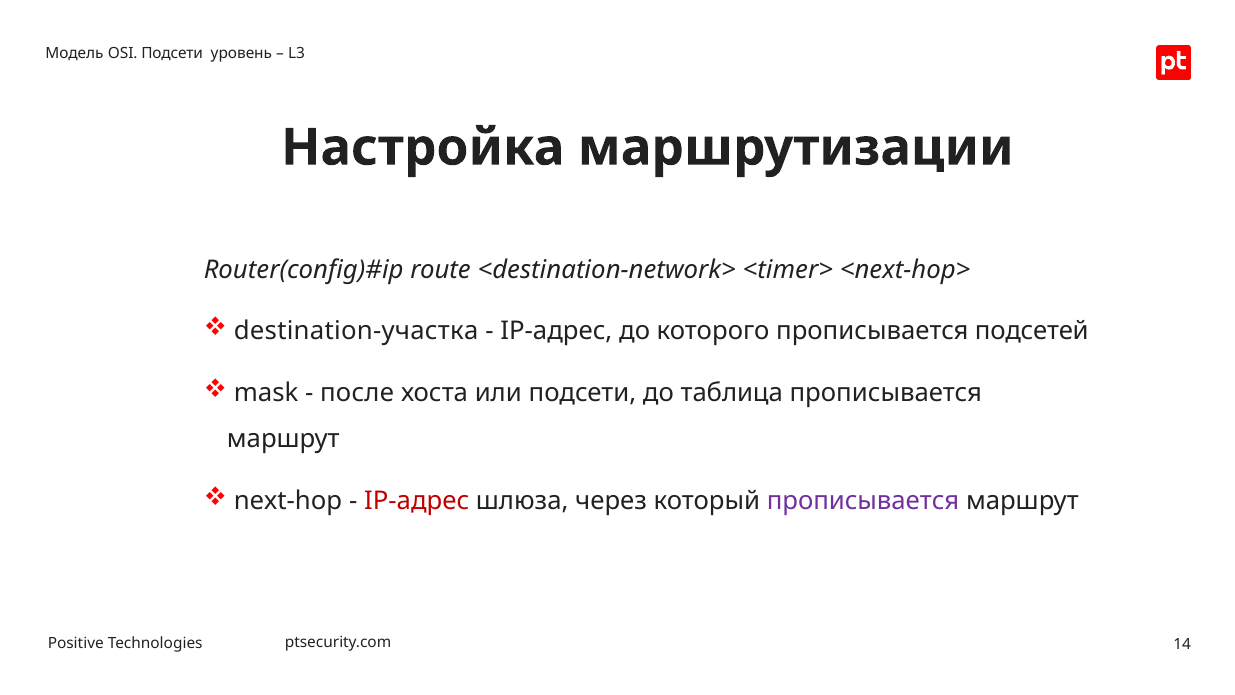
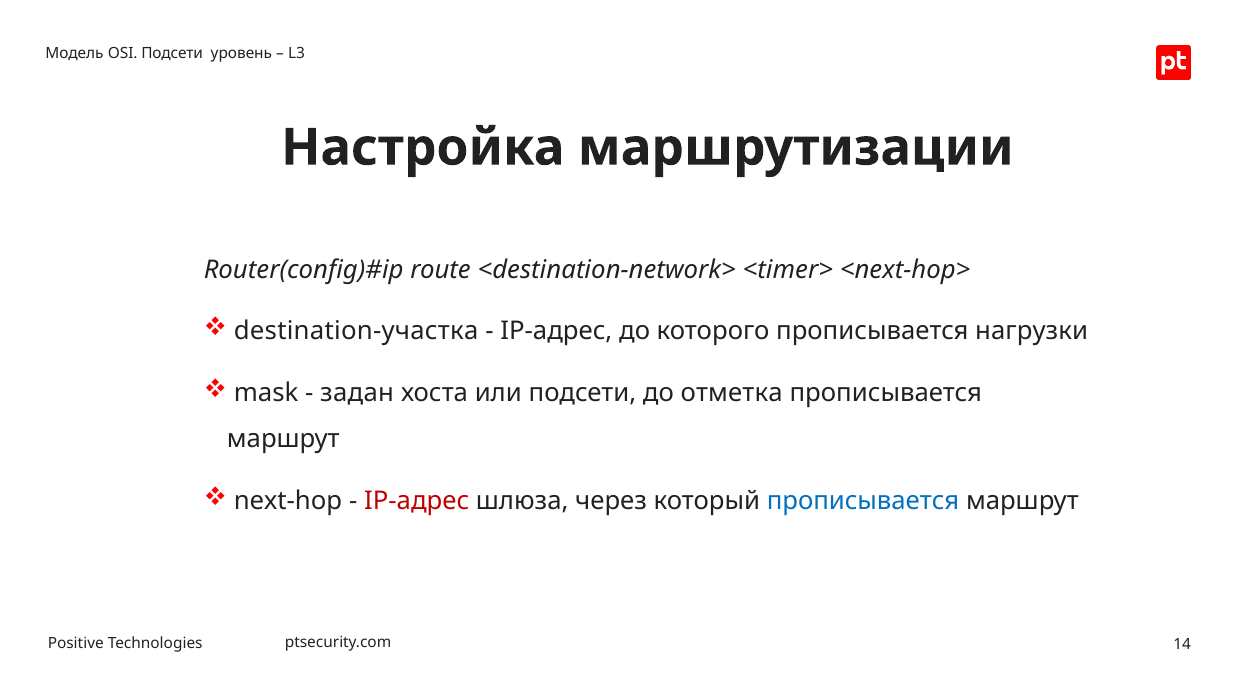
подсетей: подсетей -> нагрузки
после: после -> задан
таблица: таблица -> отметка
прописывается at (863, 501) colour: purple -> blue
